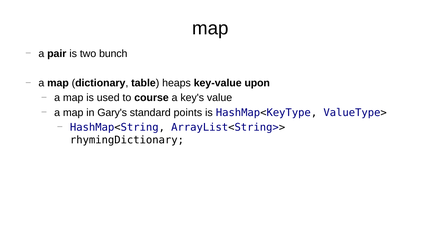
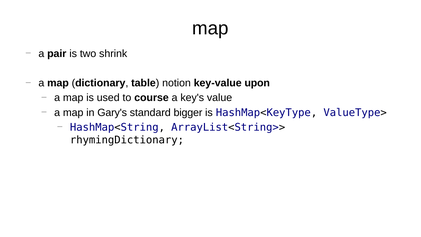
bunch: bunch -> shrink
heaps: heaps -> notion
points: points -> bigger
